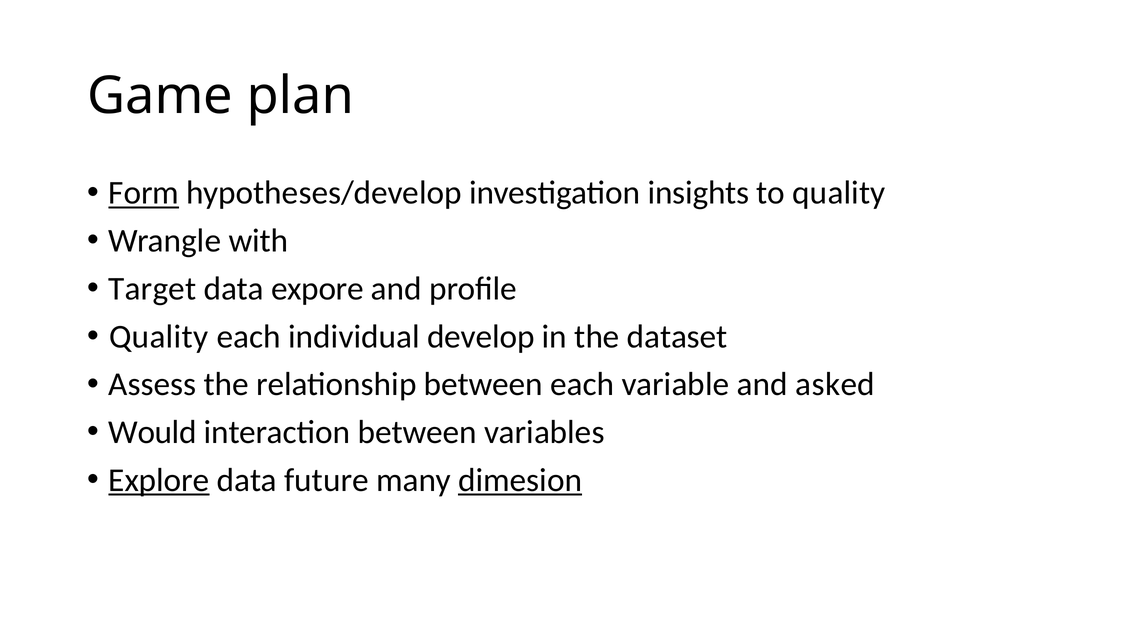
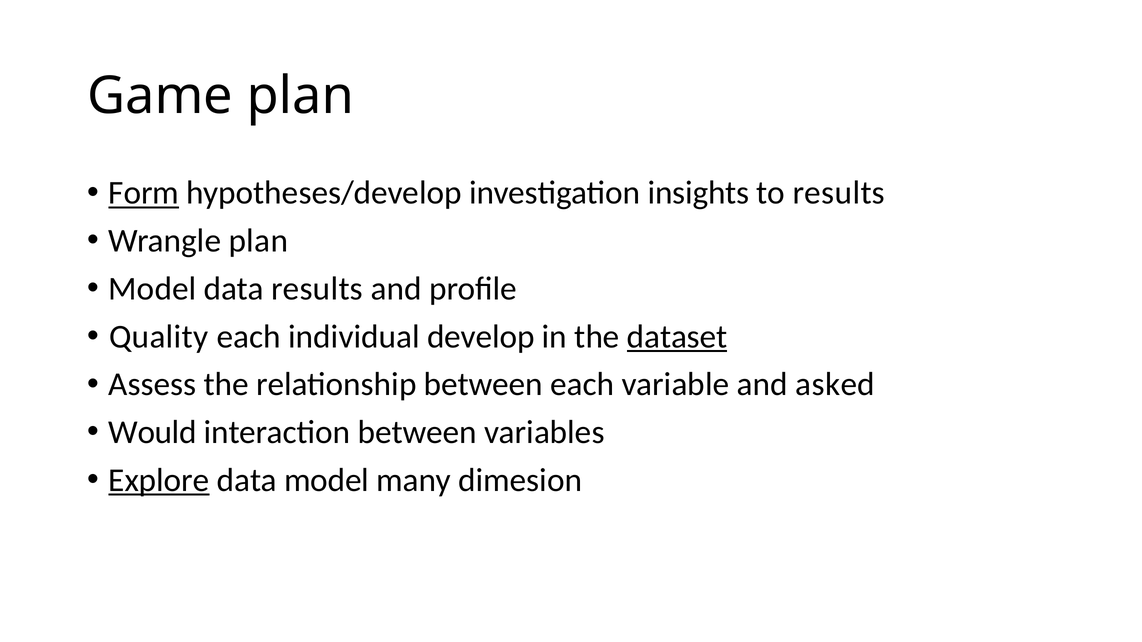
to quality: quality -> results
Wrangle with: with -> plan
Target at (152, 289): Target -> Model
data expore: expore -> results
dataset underline: none -> present
data future: future -> model
dimesion underline: present -> none
